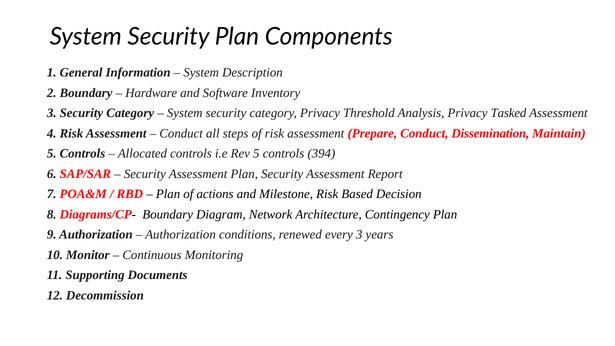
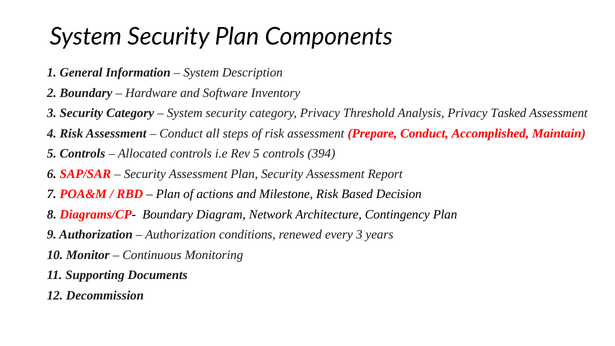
Dissemination: Dissemination -> Accomplished
